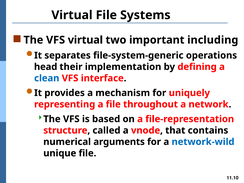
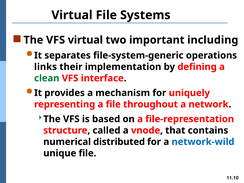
head: head -> links
clean colour: blue -> green
arguments: arguments -> distributed
